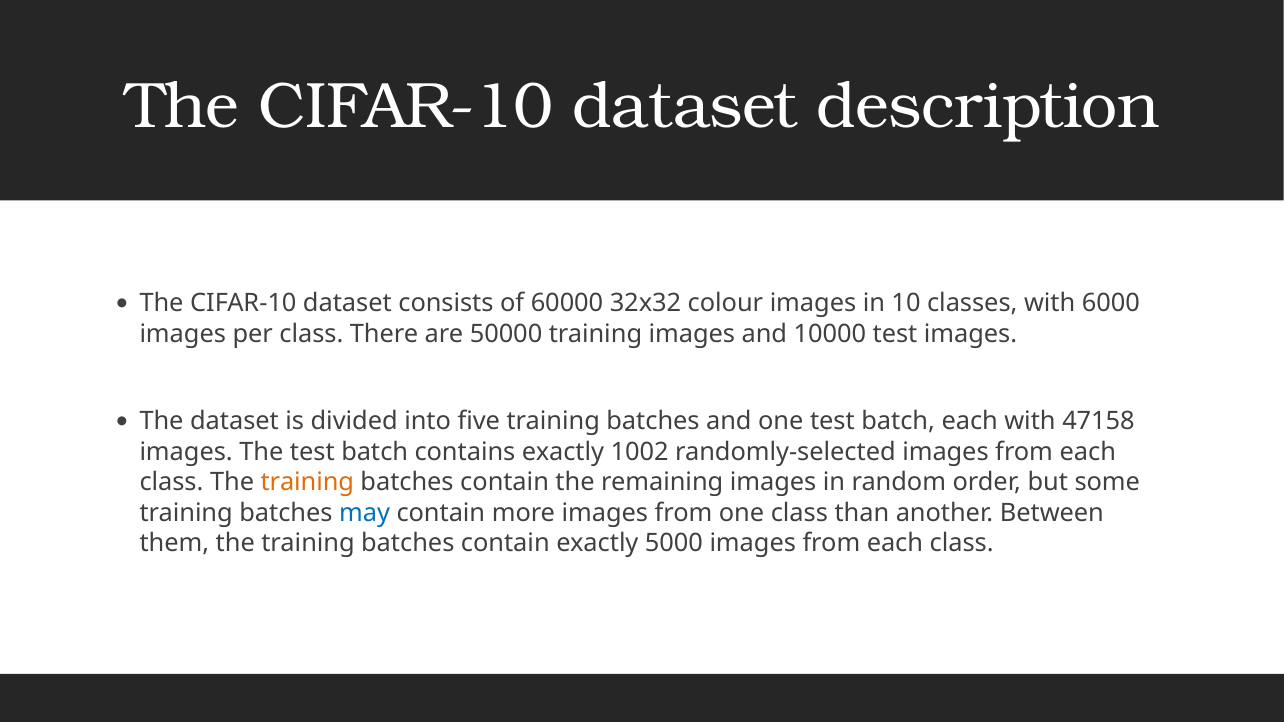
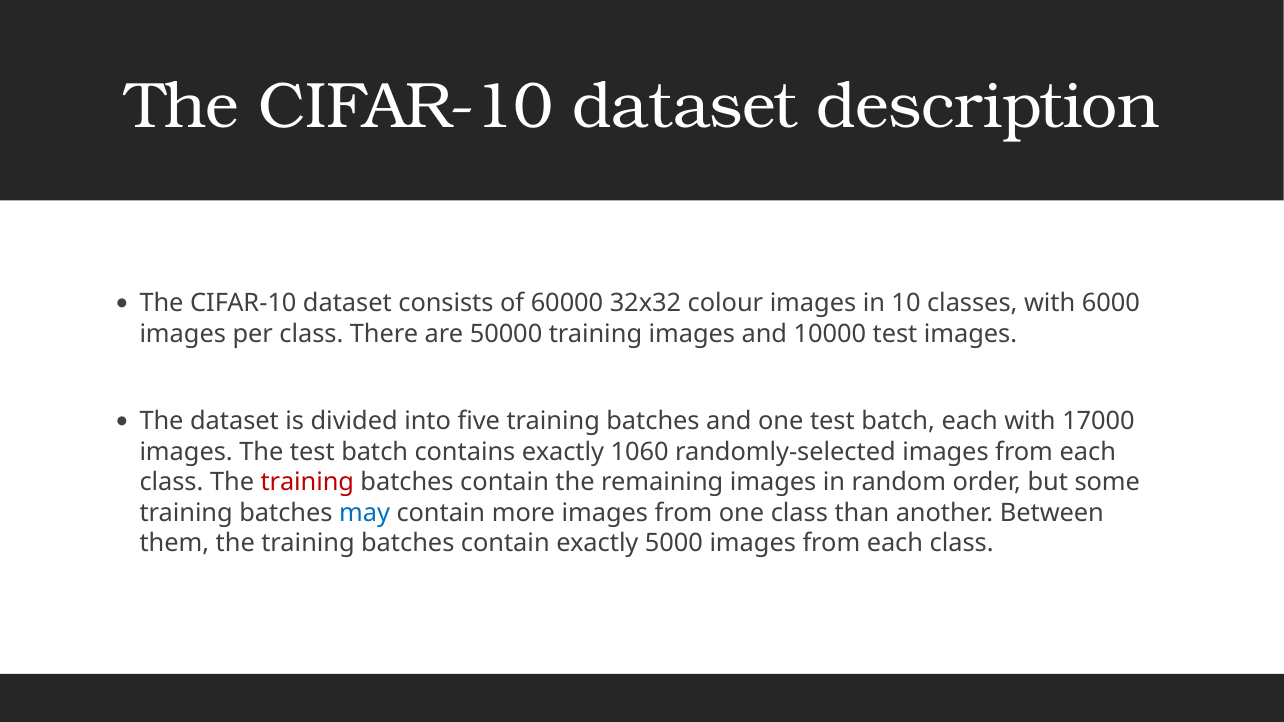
47158: 47158 -> 17000
1002: 1002 -> 1060
training at (307, 483) colour: orange -> red
